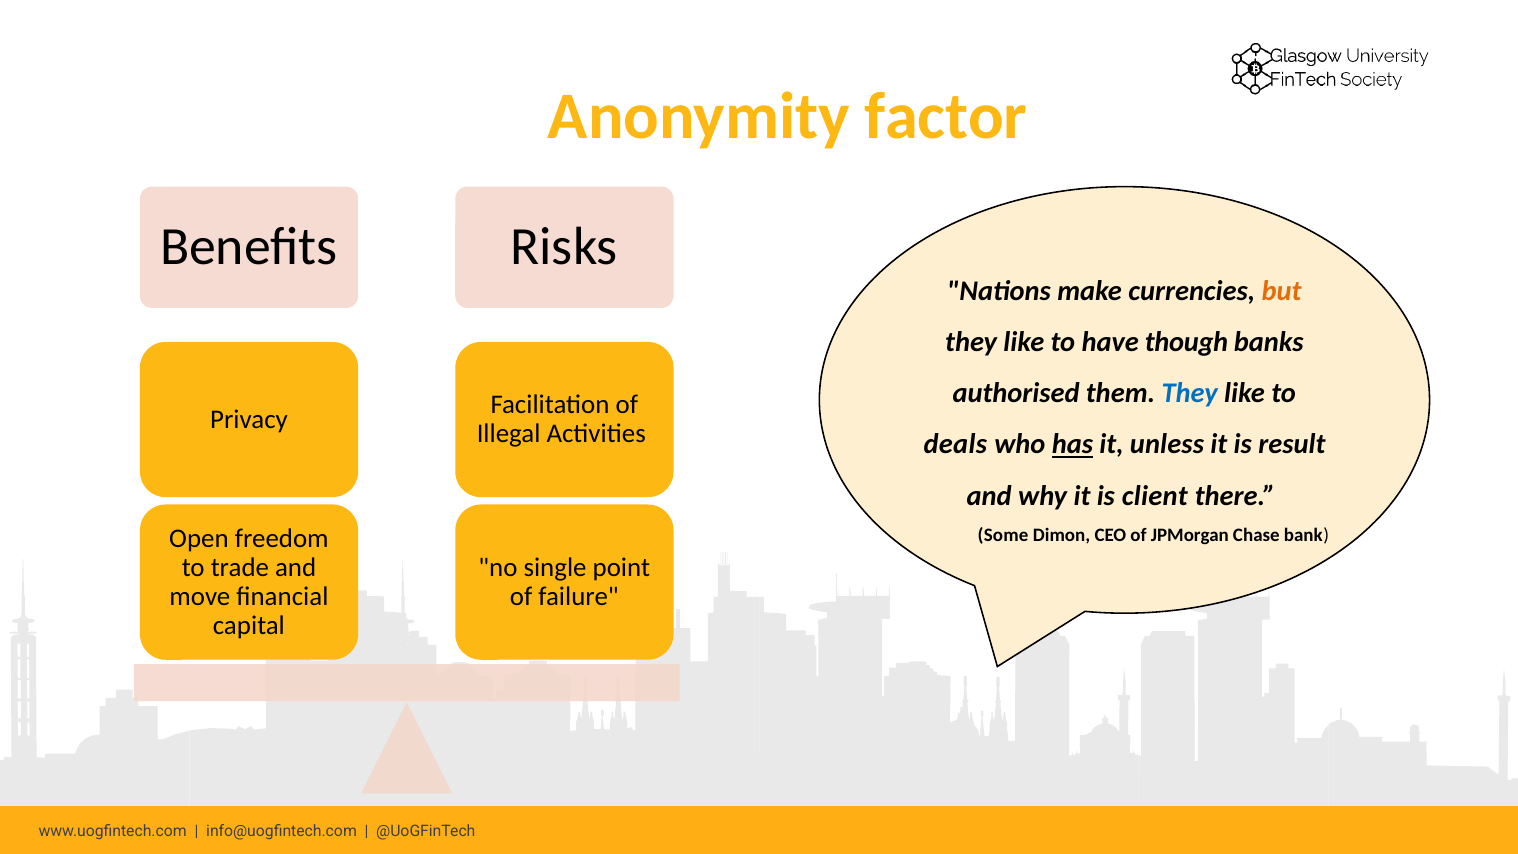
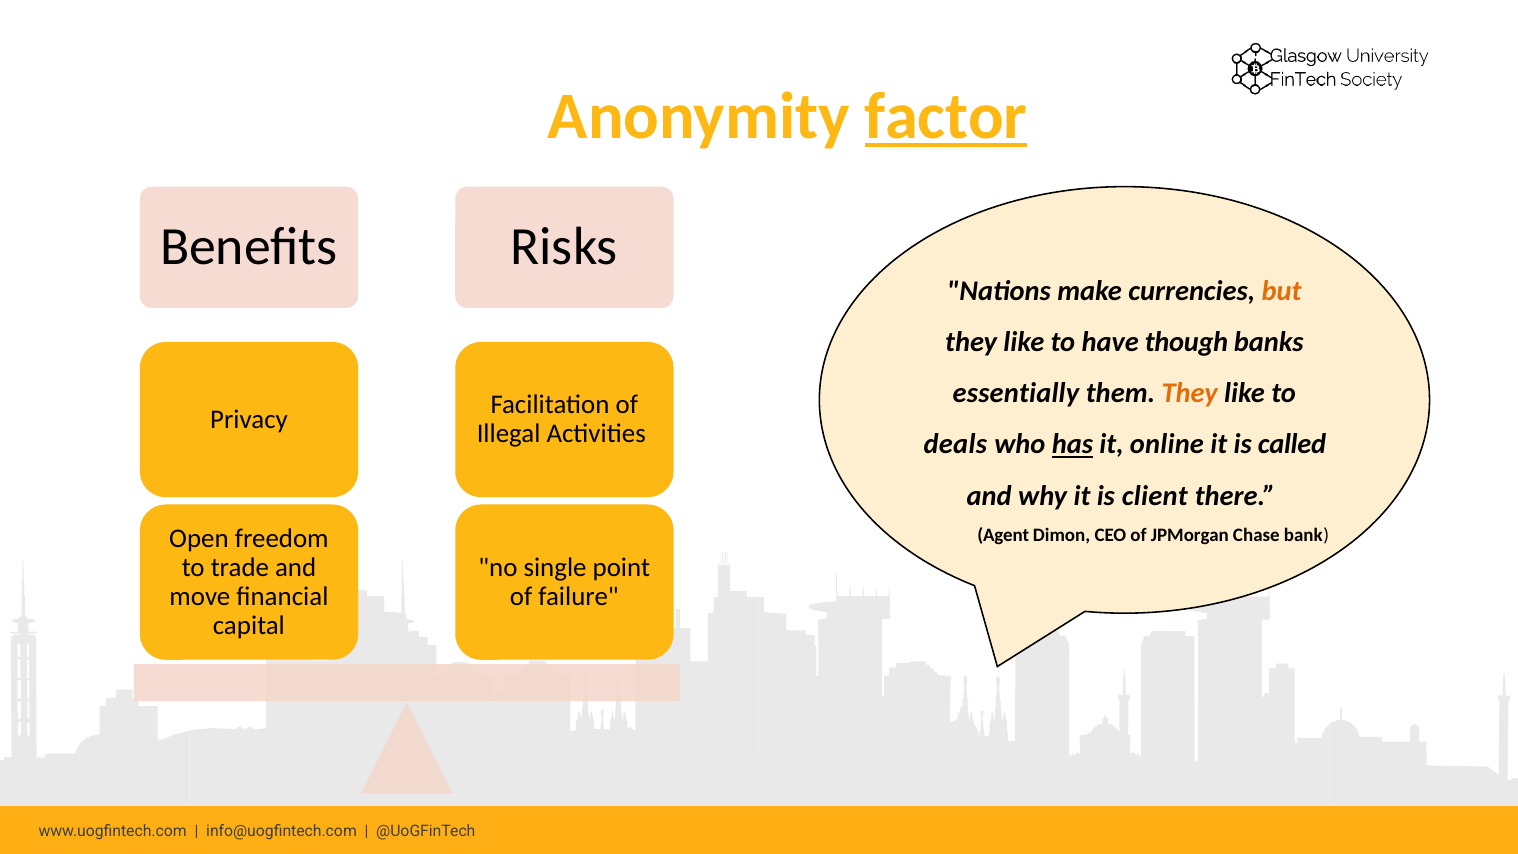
factor underline: none -> present
authorised: authorised -> essentially
They at (1190, 393) colour: blue -> orange
unless: unless -> online
result: result -> called
Some: Some -> Agent
